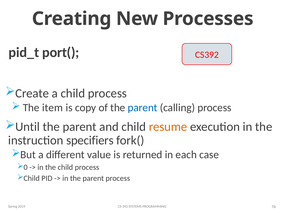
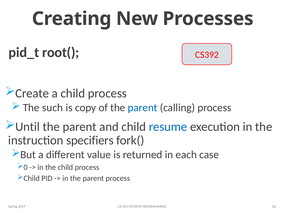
port(: port( -> root(
item: item -> such
resume colour: orange -> blue
